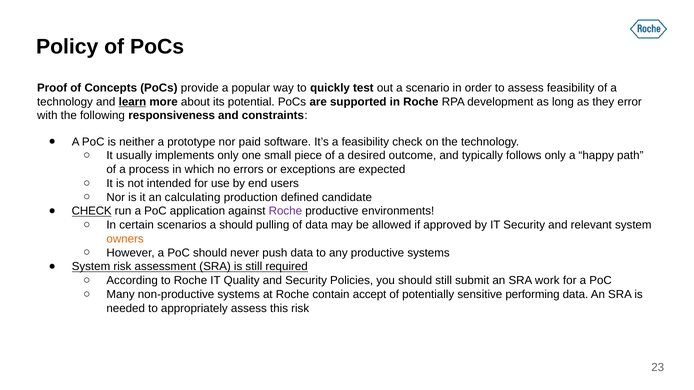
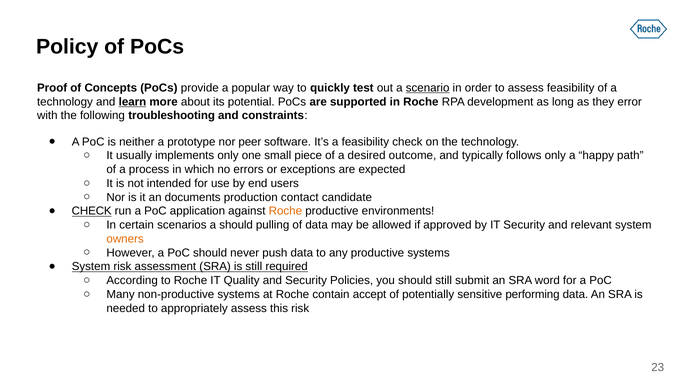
scenario underline: none -> present
responsiveness: responsiveness -> troubleshooting
paid: paid -> peer
calculating: calculating -> documents
defined: defined -> contact
Roche at (285, 211) colour: purple -> orange
work: work -> word
